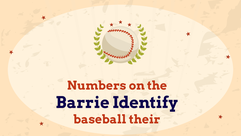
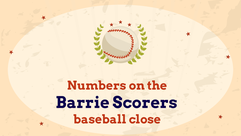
Identify: Identify -> Scorers
their: their -> close
